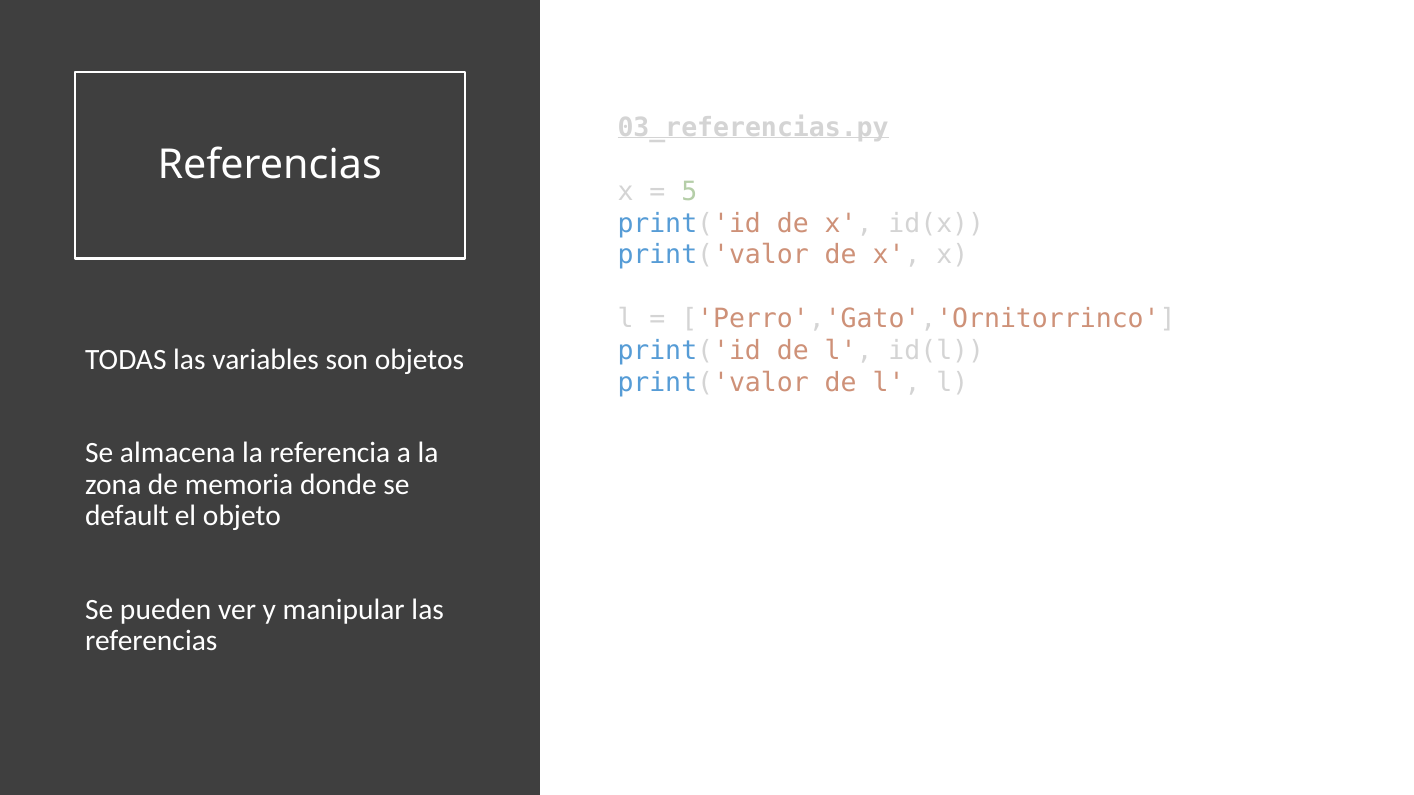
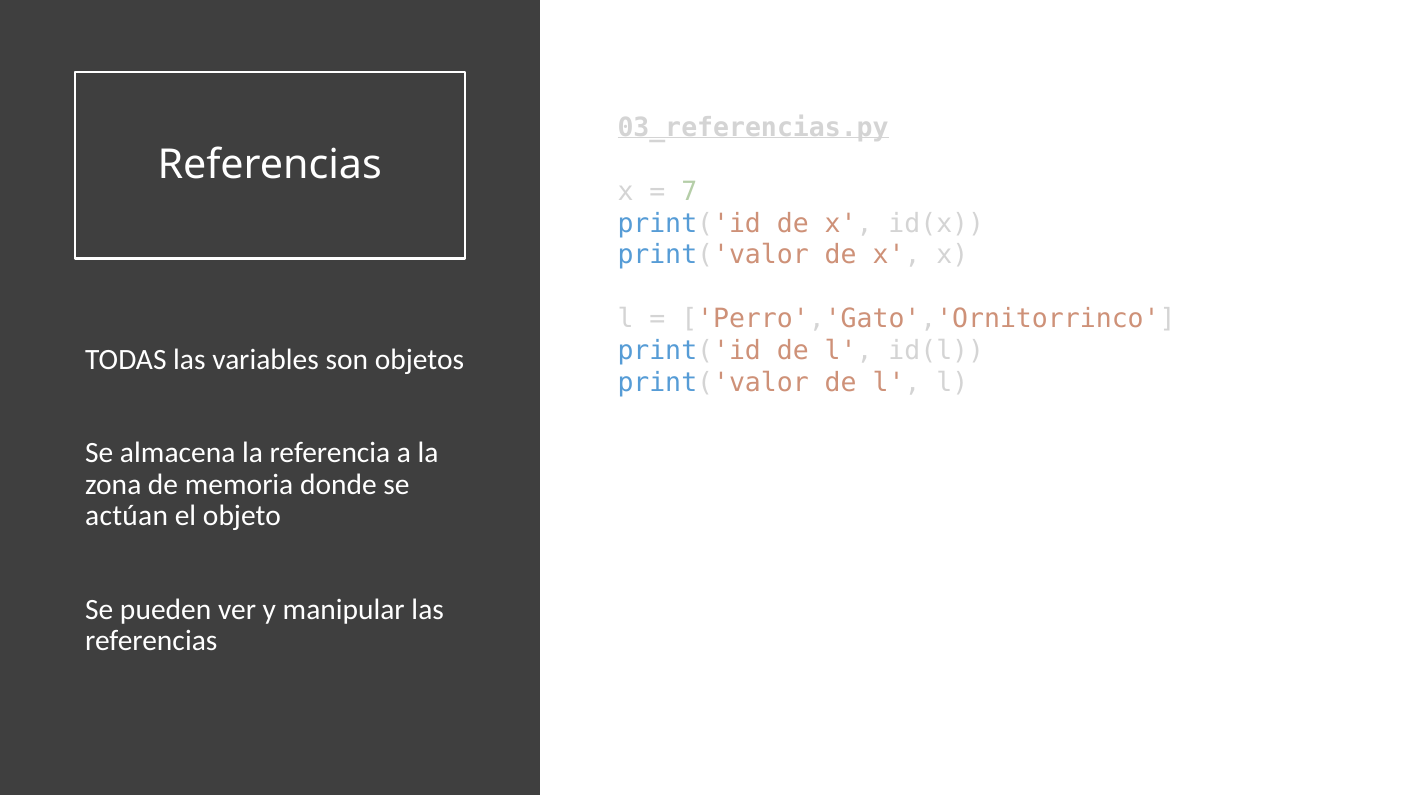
5: 5 -> 7
default: default -> actúan
